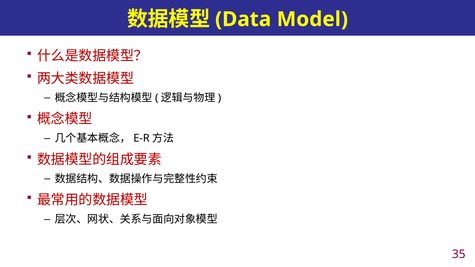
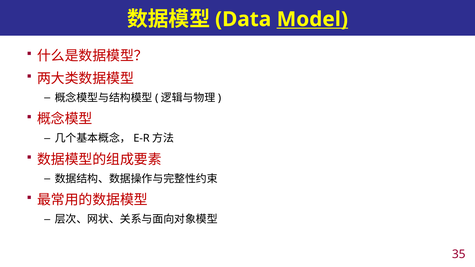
Model underline: none -> present
